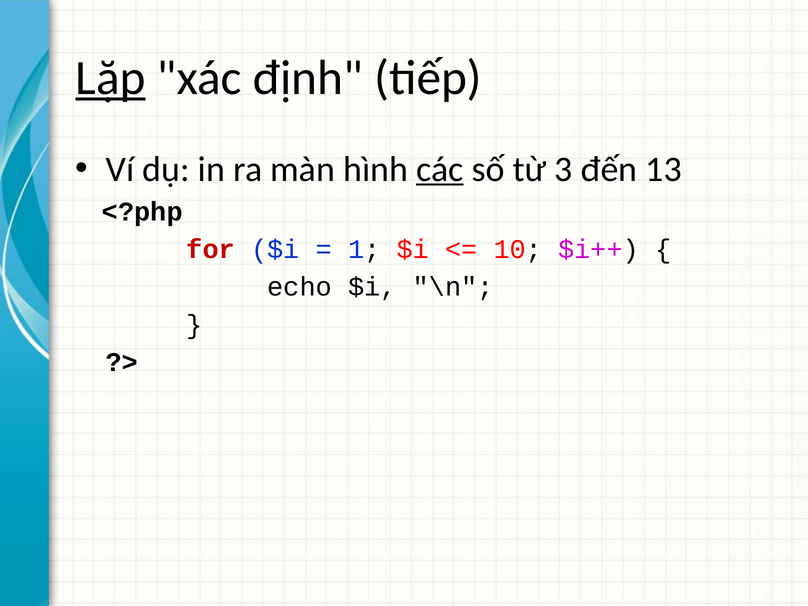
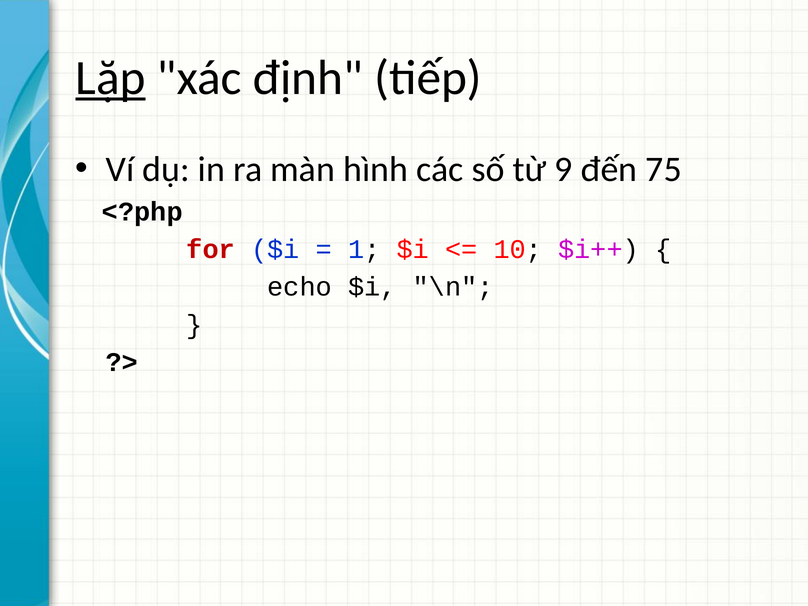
các underline: present -> none
3: 3 -> 9
13: 13 -> 75
